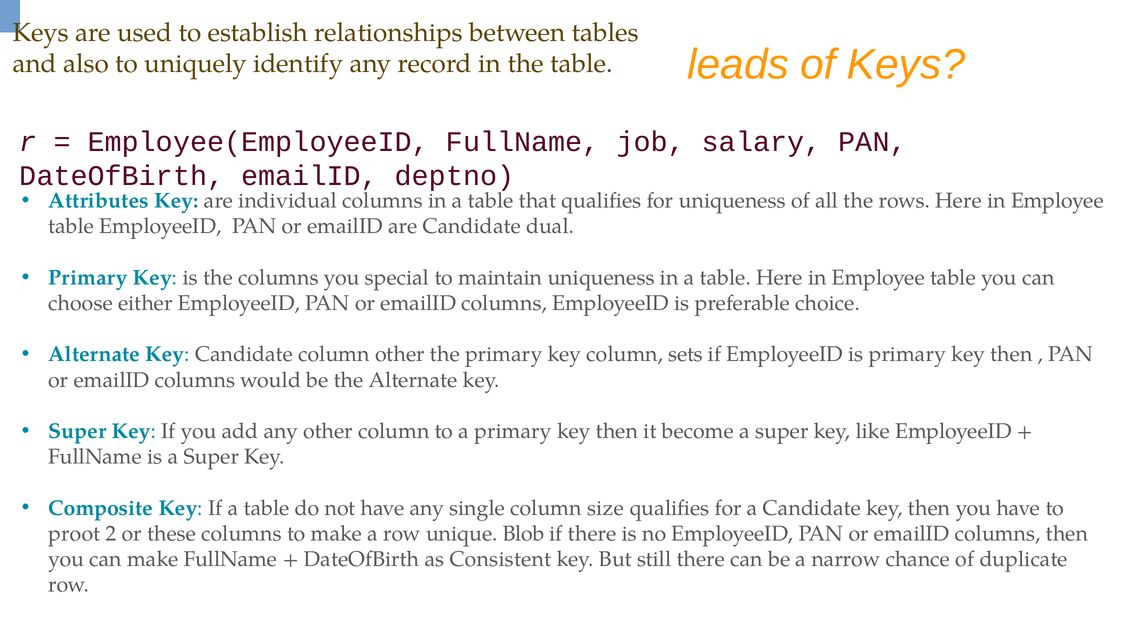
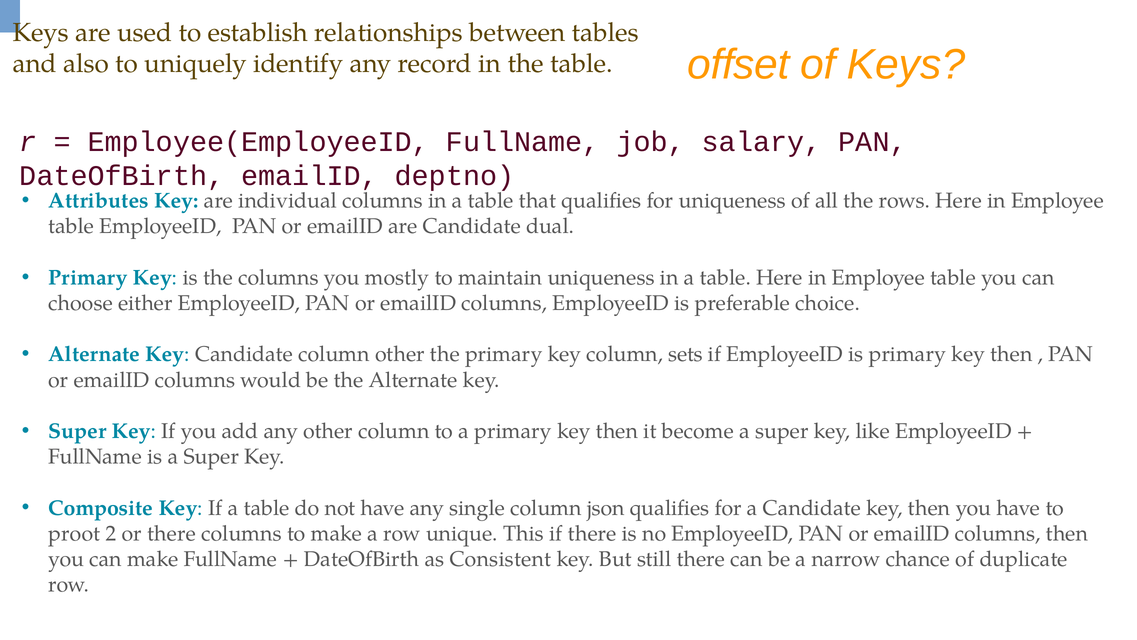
leads: leads -> offset
special: special -> mostly
size: size -> json
or these: these -> there
Blob: Blob -> This
